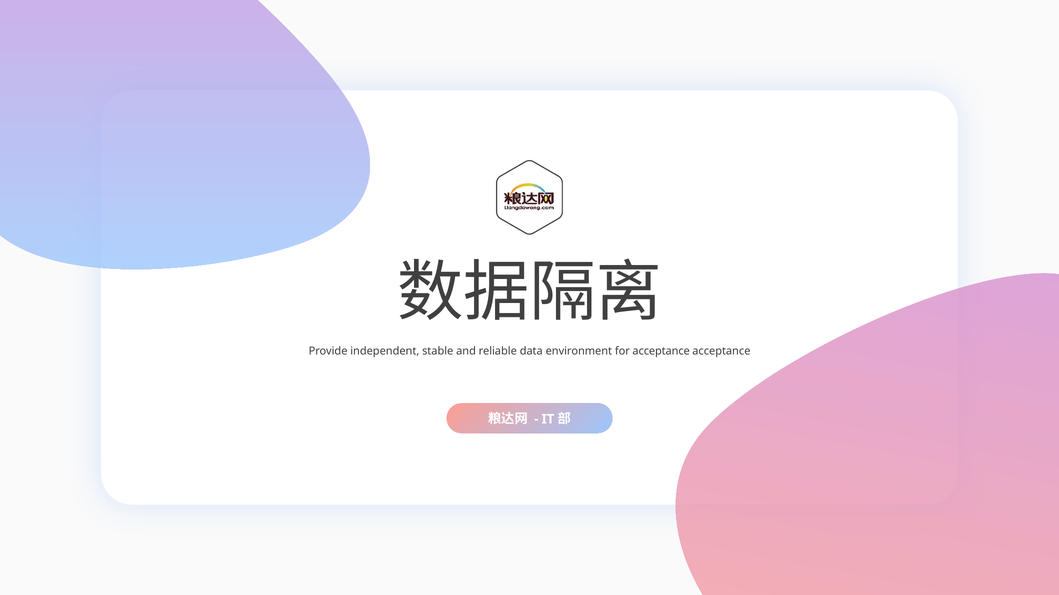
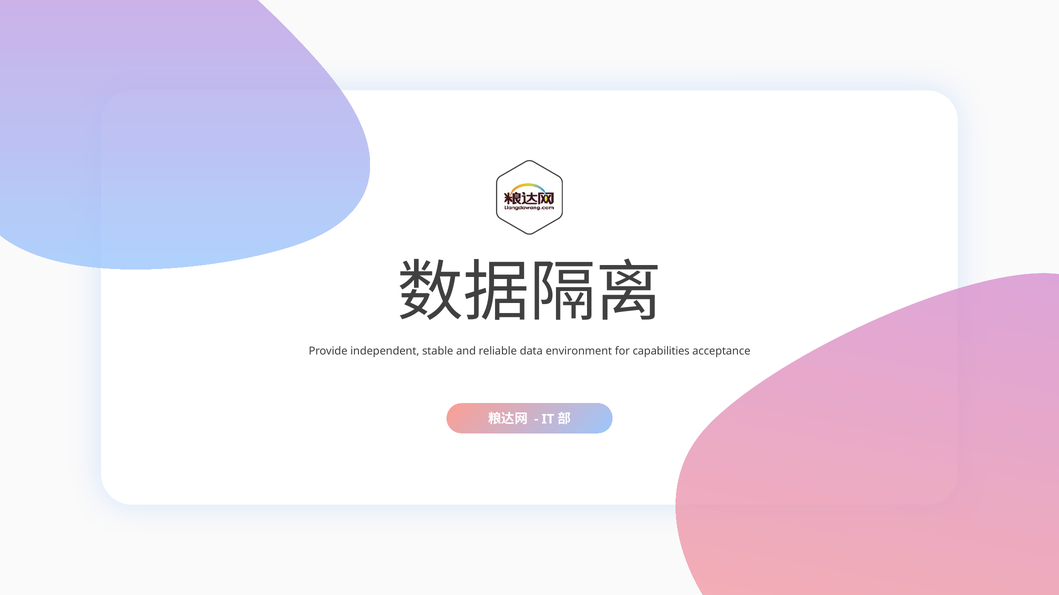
for acceptance: acceptance -> capabilities
